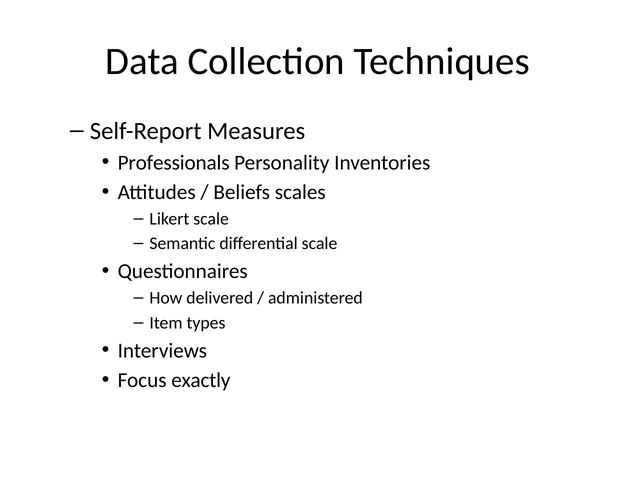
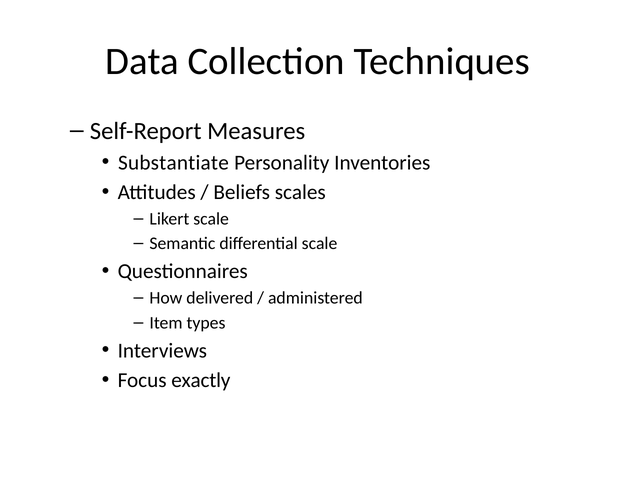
Professionals: Professionals -> Substantiate
